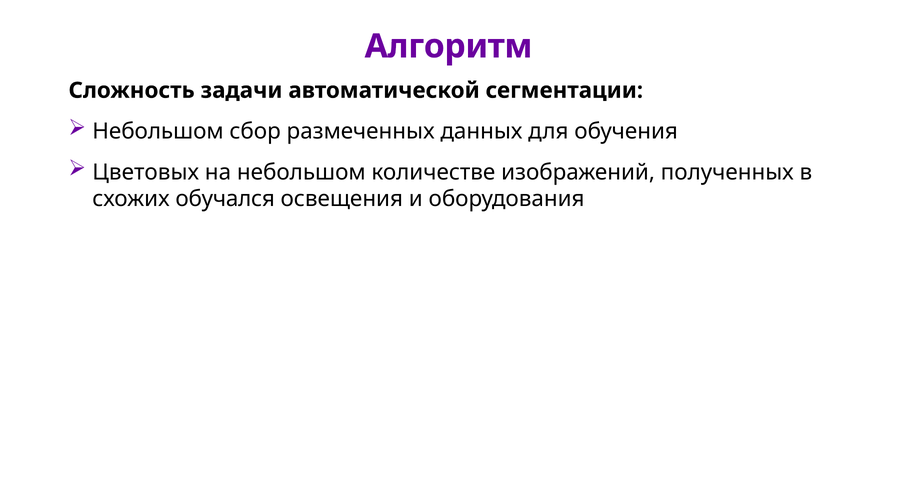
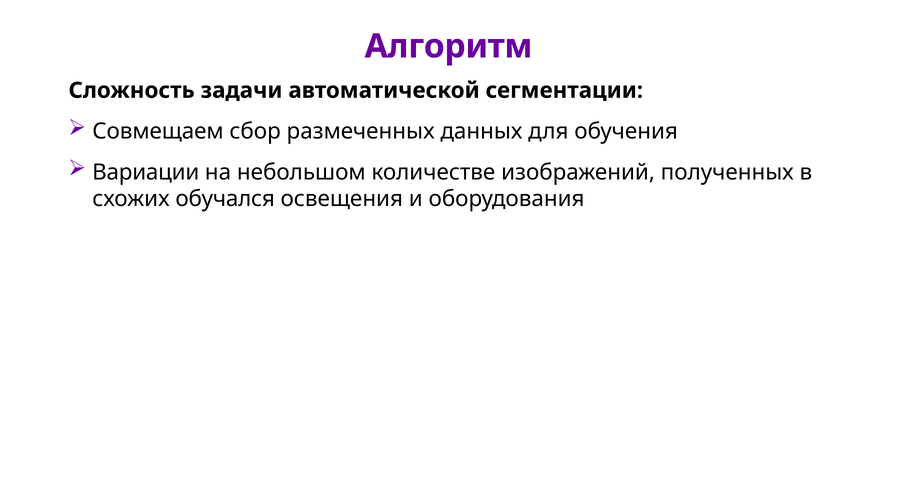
Небольшом at (158, 131): Небольшом -> Совмещаем
Цветовых: Цветовых -> Вариации
